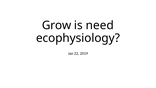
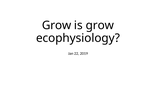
is need: need -> grow
